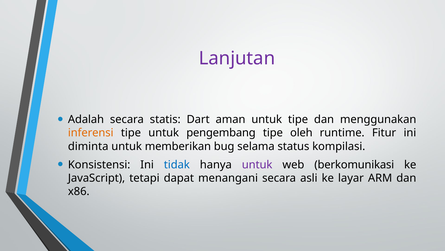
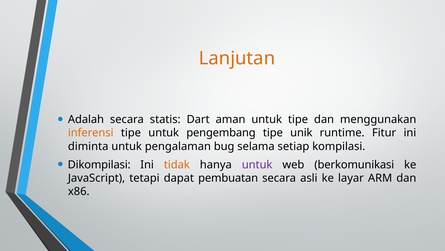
Lanjutan colour: purple -> orange
oleh: oleh -> unik
memberikan: memberikan -> pengalaman
status: status -> setiap
Konsistensi: Konsistensi -> Dikompilasi
tidak colour: blue -> orange
menangani: menangani -> pembuatan
